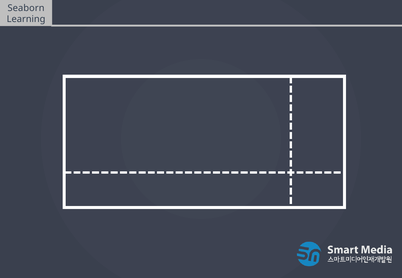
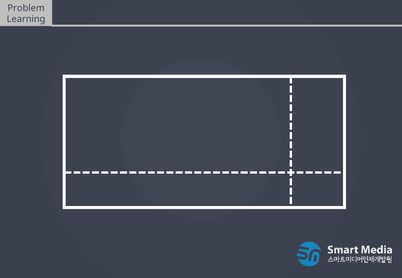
Seaborn: Seaborn -> Problem
